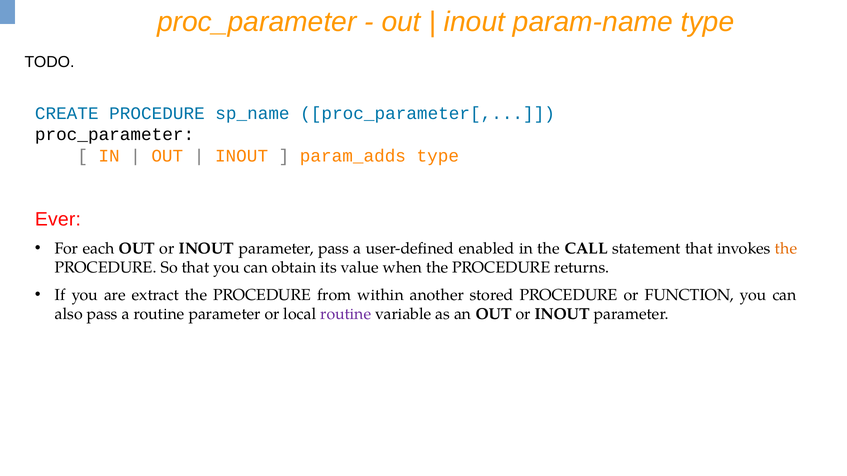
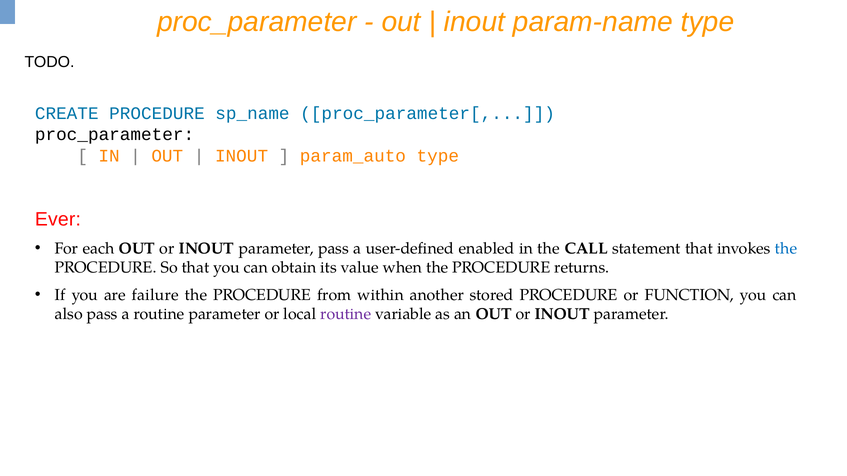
param_adds: param_adds -> param_auto
the at (786, 249) colour: orange -> blue
extract: extract -> failure
